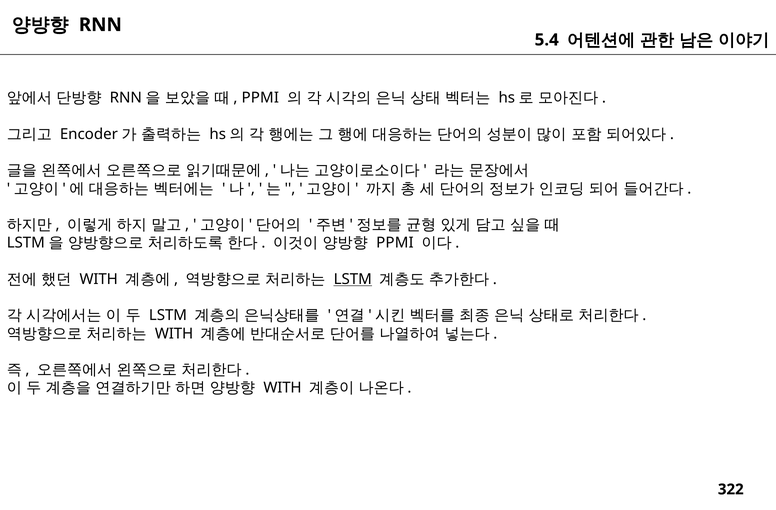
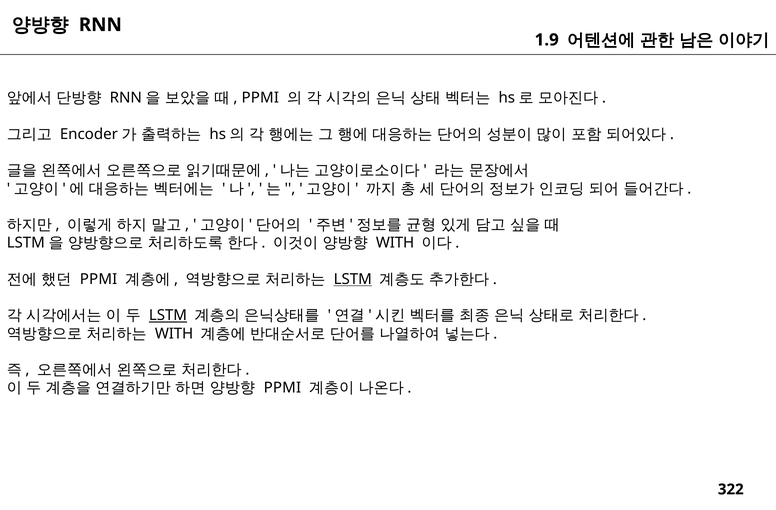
5.4: 5.4 -> 1.9
PPMI at (395, 243): PPMI -> WITH
WITH at (99, 279): WITH -> PPMI
LSTM at (168, 315) underline: none -> present
WITH at (283, 388): WITH -> PPMI
